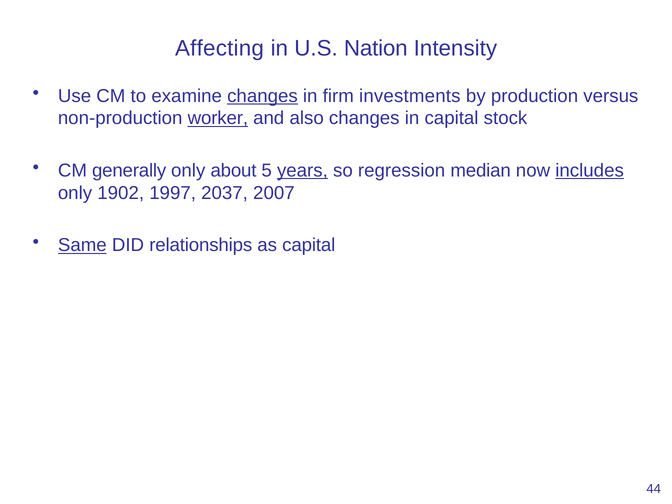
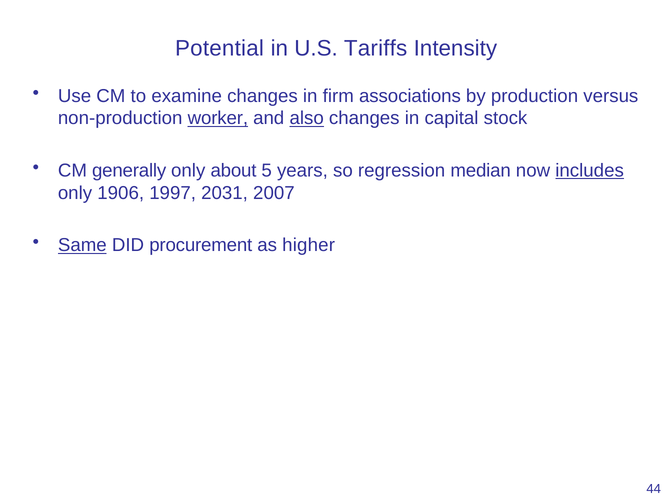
Affecting: Affecting -> Potential
Nation: Nation -> Tariffs
changes at (262, 96) underline: present -> none
investments: investments -> associations
also underline: none -> present
years underline: present -> none
1902: 1902 -> 1906
2037: 2037 -> 2031
relationships: relationships -> procurement
as capital: capital -> higher
